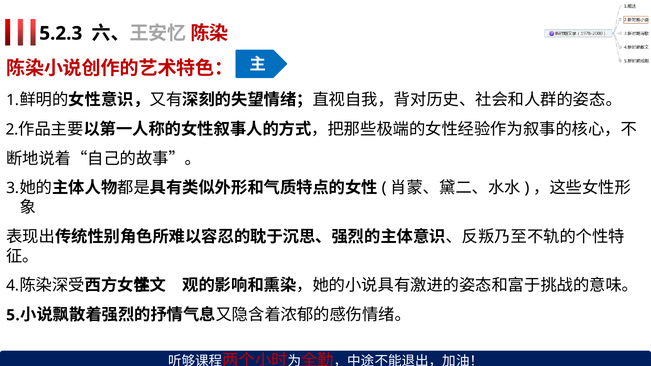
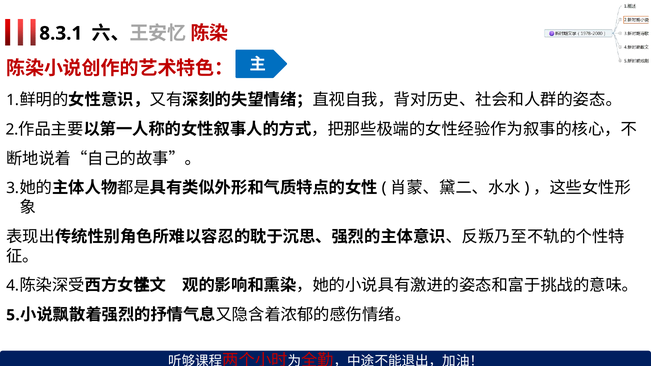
5.2.3: 5.2.3 -> 8.3.1
